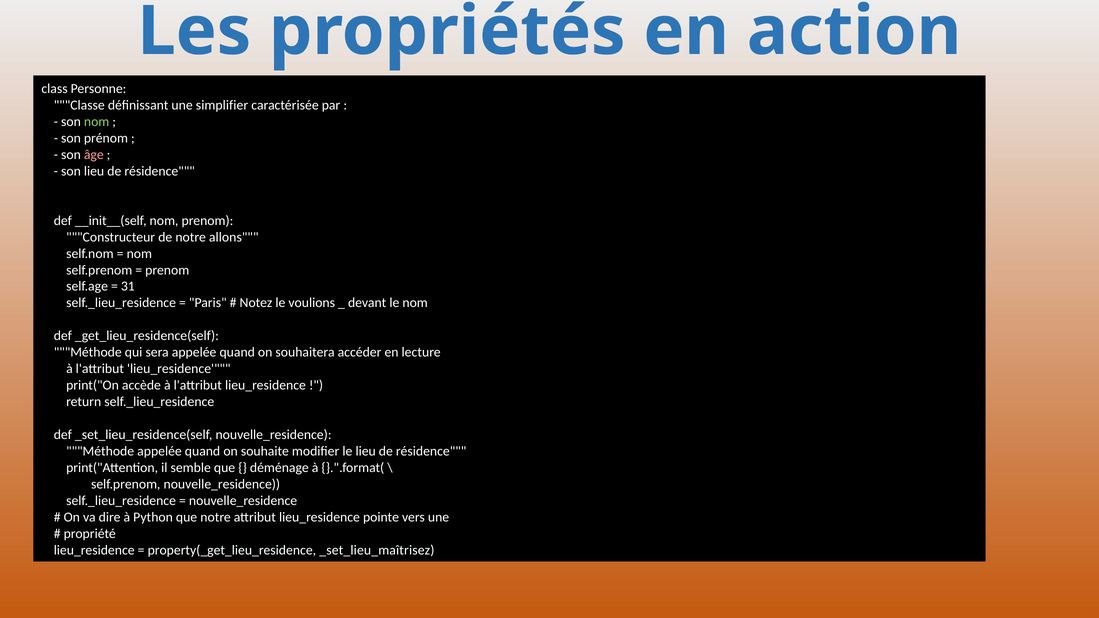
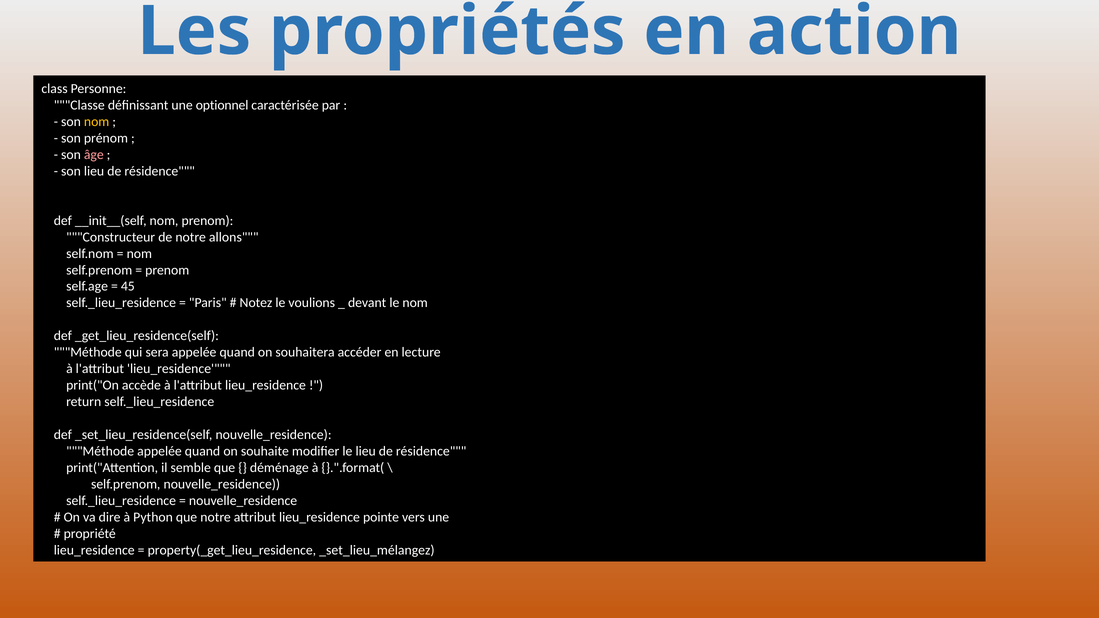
simplifier: simplifier -> optionnel
nom at (97, 122) colour: light green -> yellow
31: 31 -> 45
_set_lieu_maîtrisez: _set_lieu_maîtrisez -> _set_lieu_mélangez
